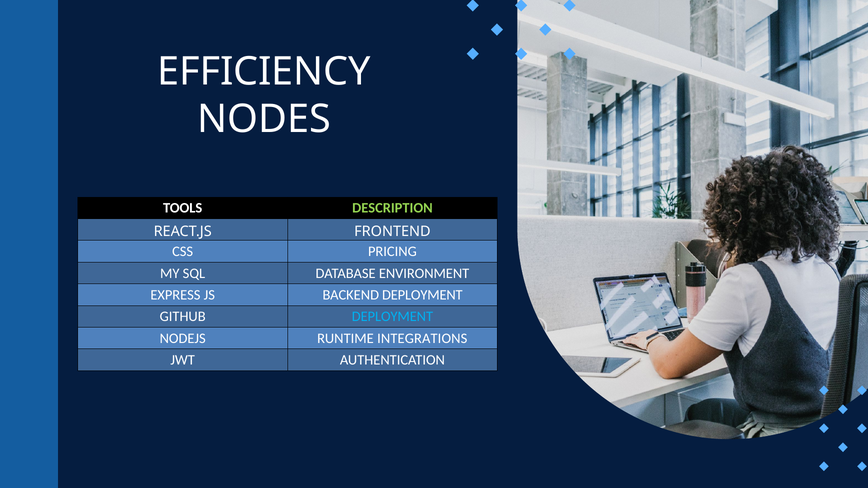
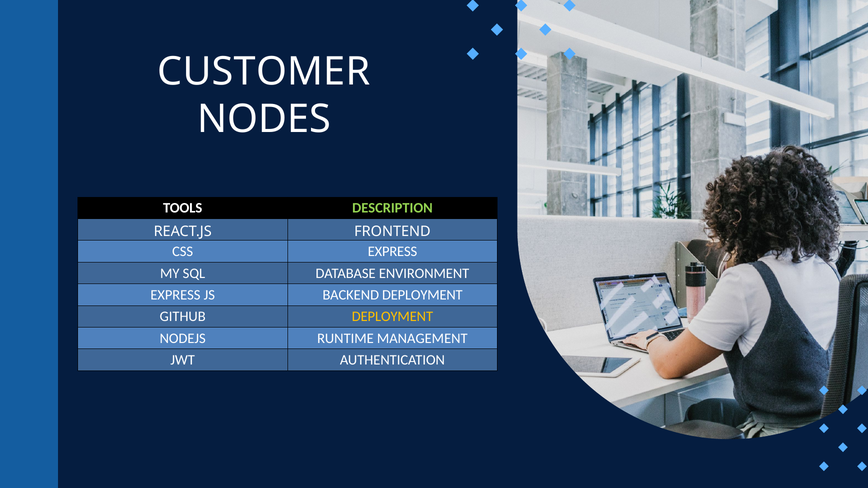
EFFICIENCY: EFFICIENCY -> CUSTOMER
CSS PRICING: PRICING -> EXPRESS
DEPLOYMENT at (392, 317) colour: light blue -> yellow
INTEGRATIONS: INTEGRATIONS -> MANAGEMENT
